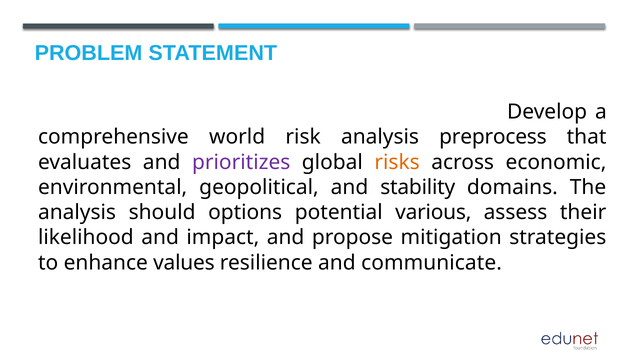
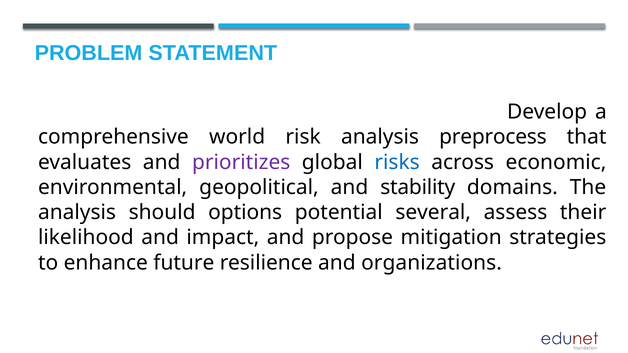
risks colour: orange -> blue
various: various -> several
values: values -> future
communicate: communicate -> organizations
